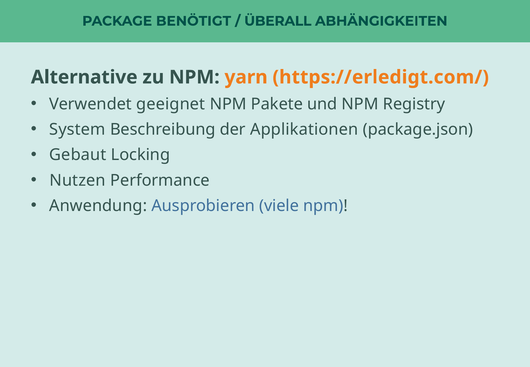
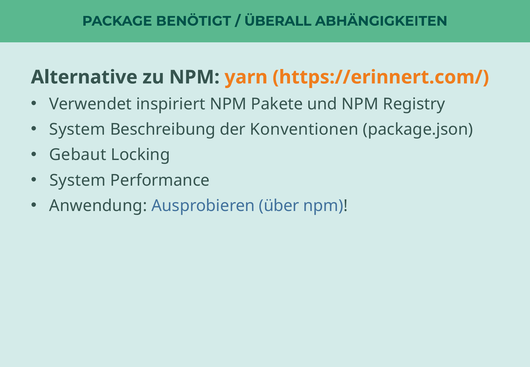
https://erledigt.com/: https://erledigt.com/ -> https://erinnert.com/
geeignet: geeignet -> inspiriert
Applikationen: Applikationen -> Konventionen
Nutzen at (78, 180): Nutzen -> System
viele: viele -> über
